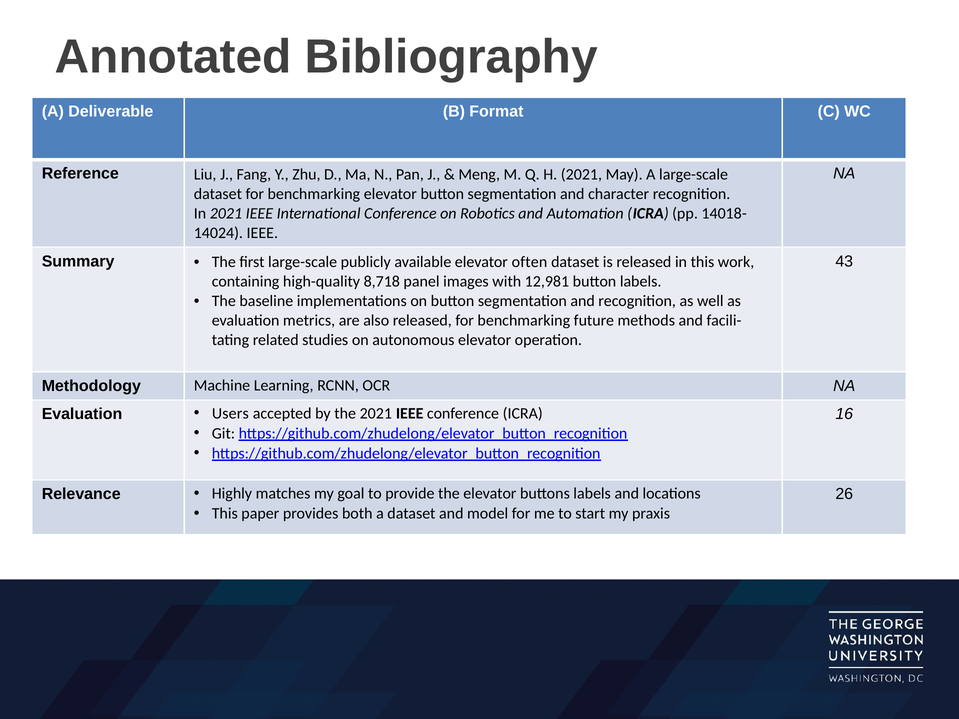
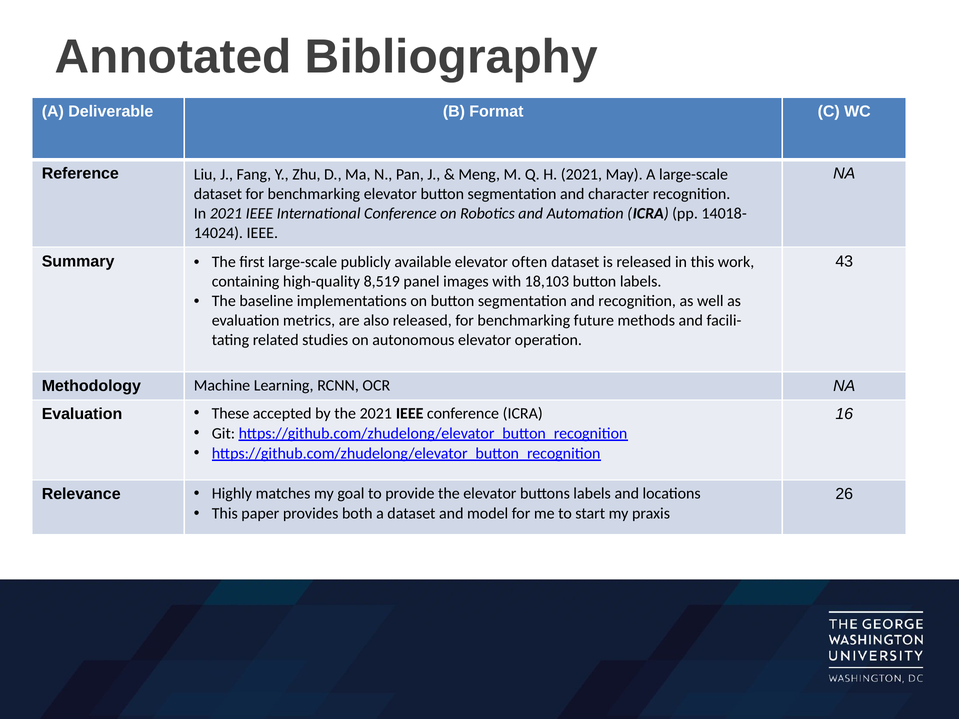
8,718: 8,718 -> 8,519
12,981: 12,981 -> 18,103
Users: Users -> These
